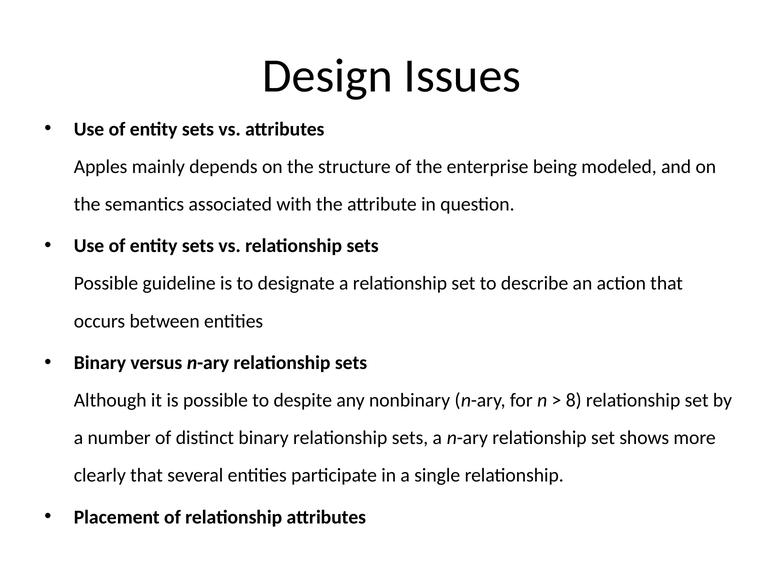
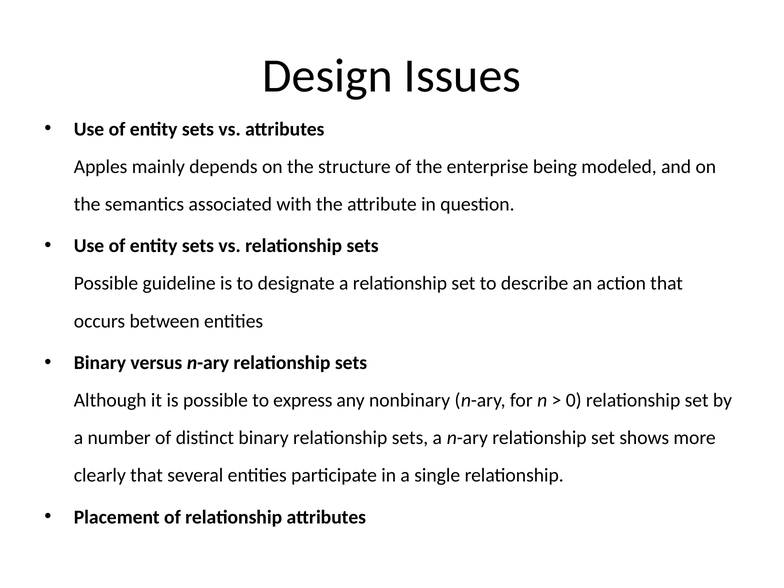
despite: despite -> express
8: 8 -> 0
